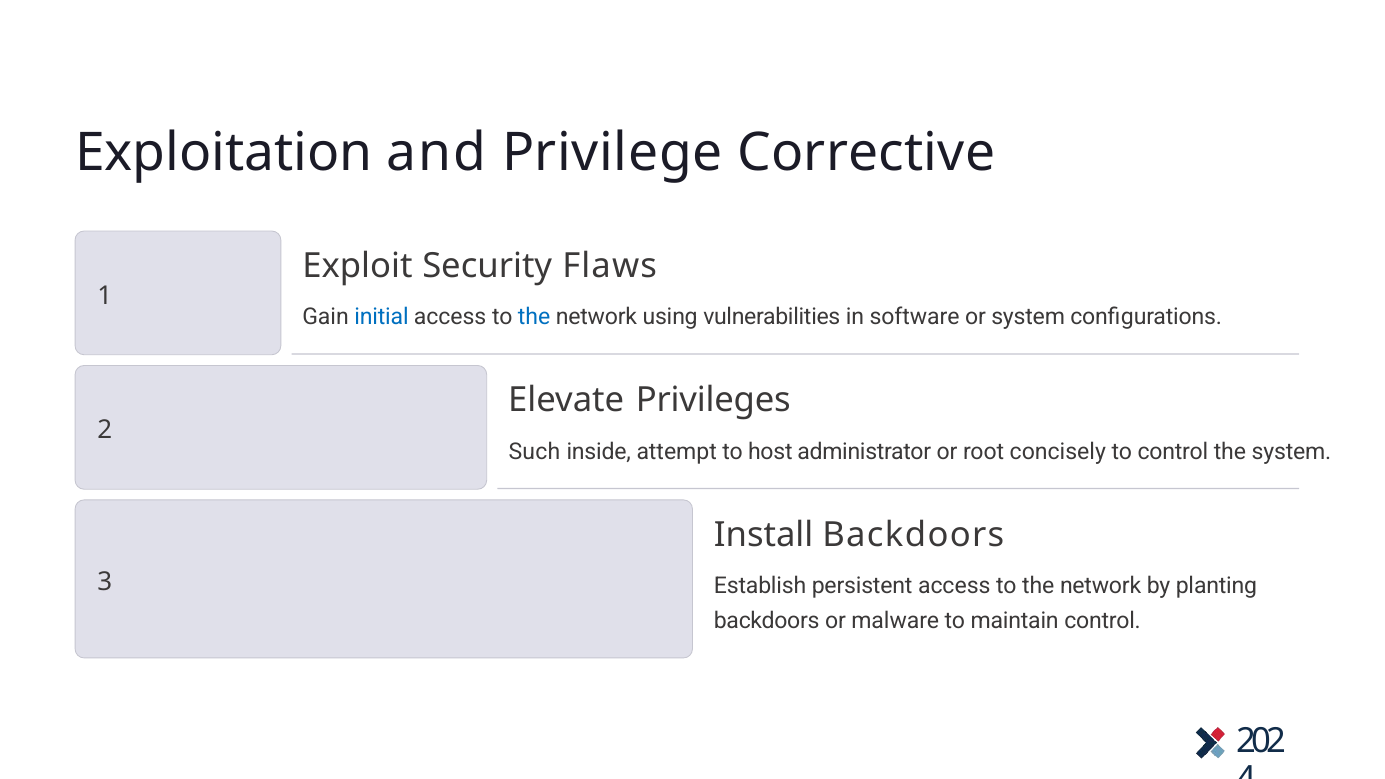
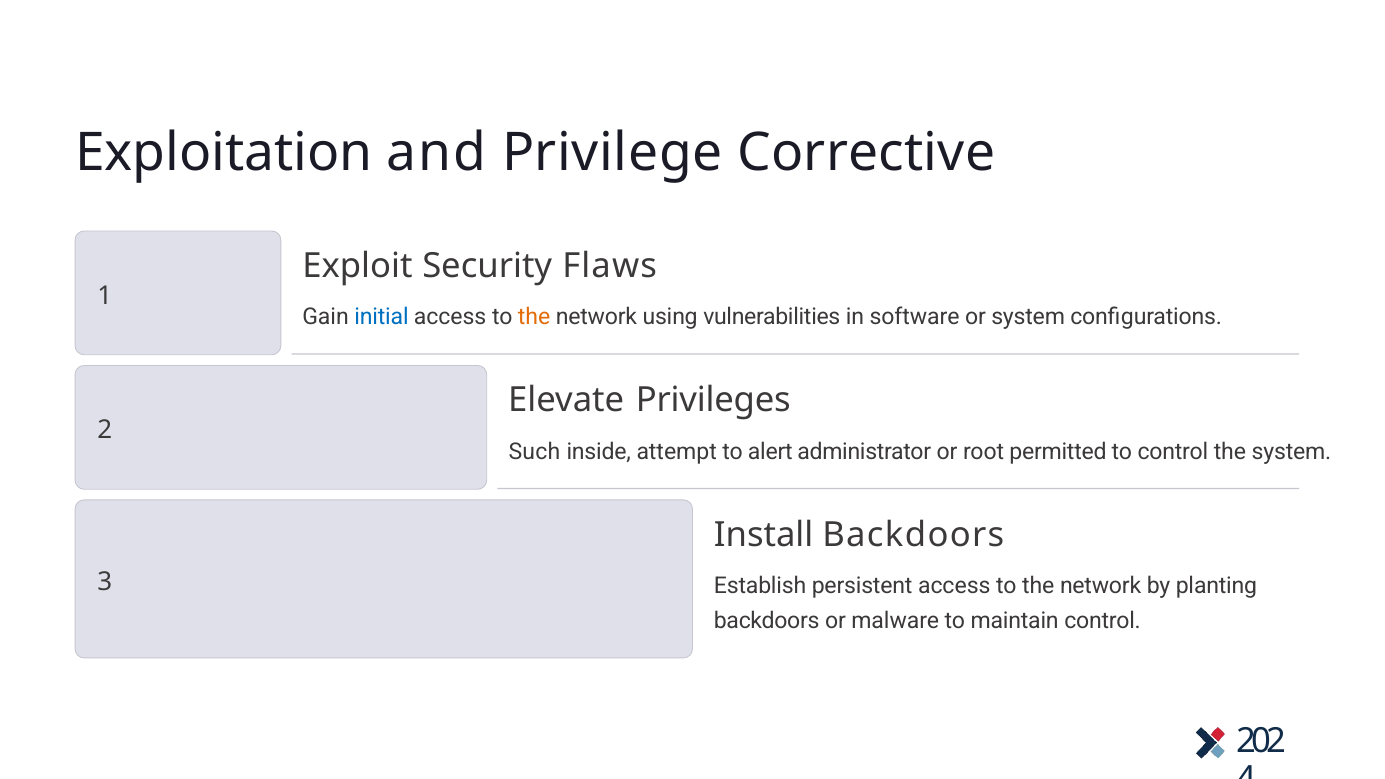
the at (534, 317) colour: blue -> orange
host: host -> alert
concisely: concisely -> permitted
